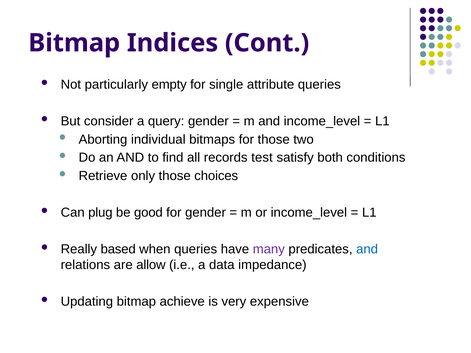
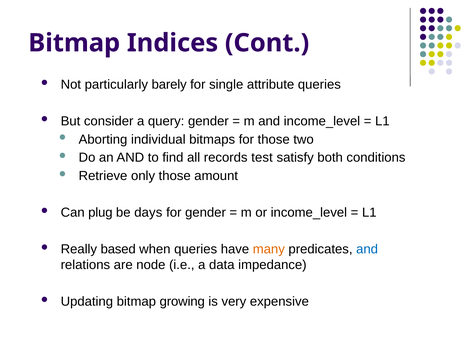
empty: empty -> barely
choices: choices -> amount
good: good -> days
many colour: purple -> orange
allow: allow -> node
achieve: achieve -> growing
